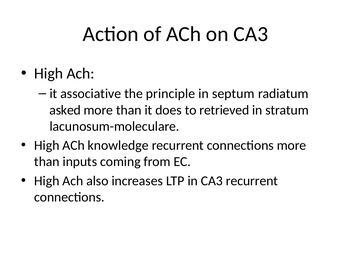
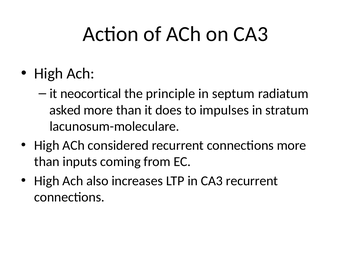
associative: associative -> neocortical
retrieved: retrieved -> impulses
knowledge: knowledge -> considered
